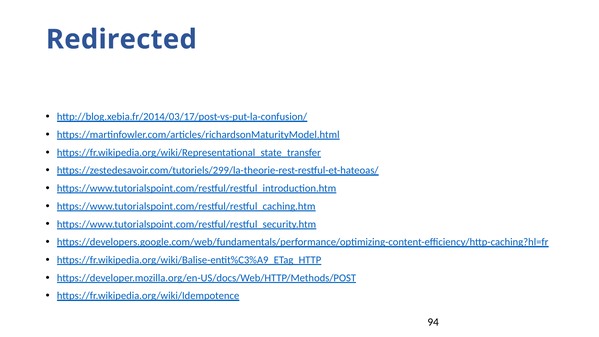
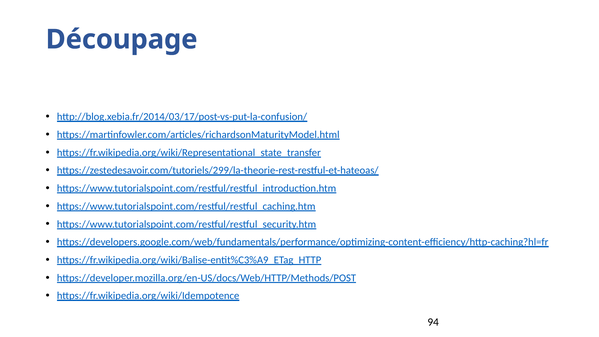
Redirected: Redirected -> Découpage
